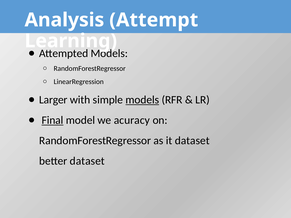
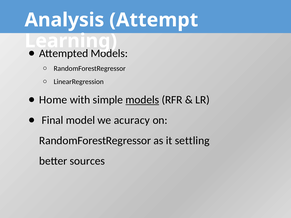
Larger: Larger -> Home
Final underline: present -> none
it dataset: dataset -> settling
better dataset: dataset -> sources
